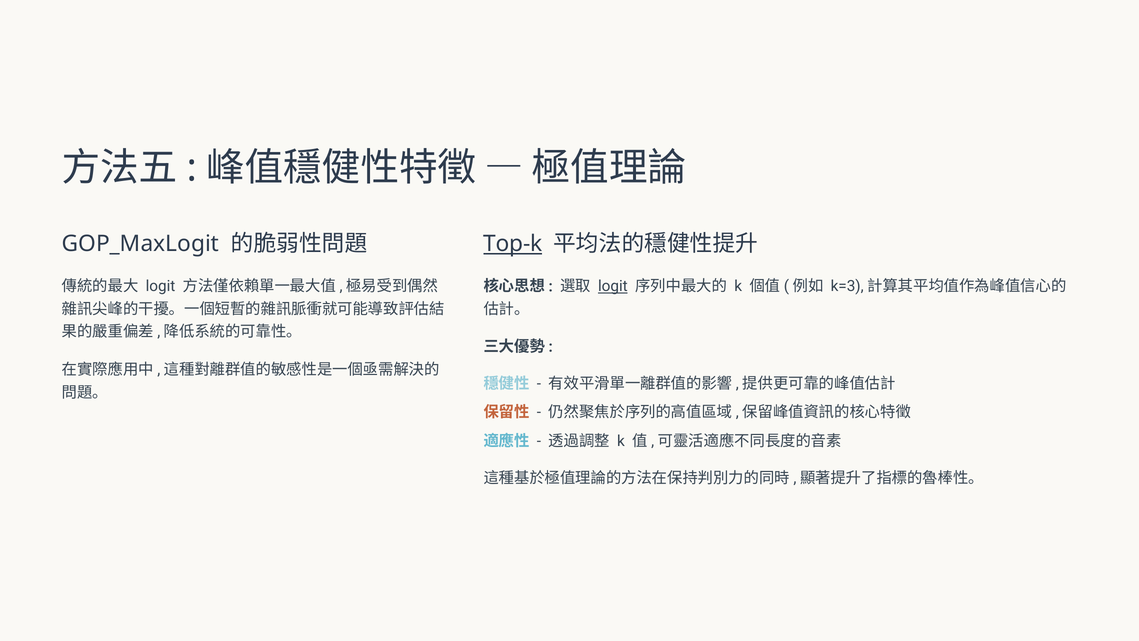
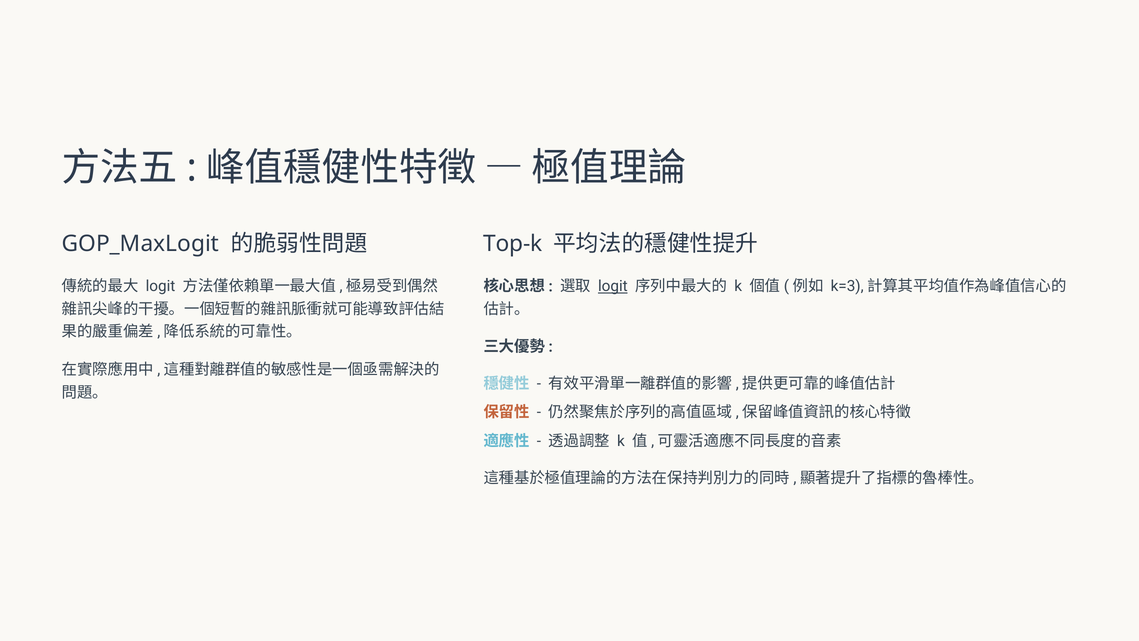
Top-k underline: present -> none
